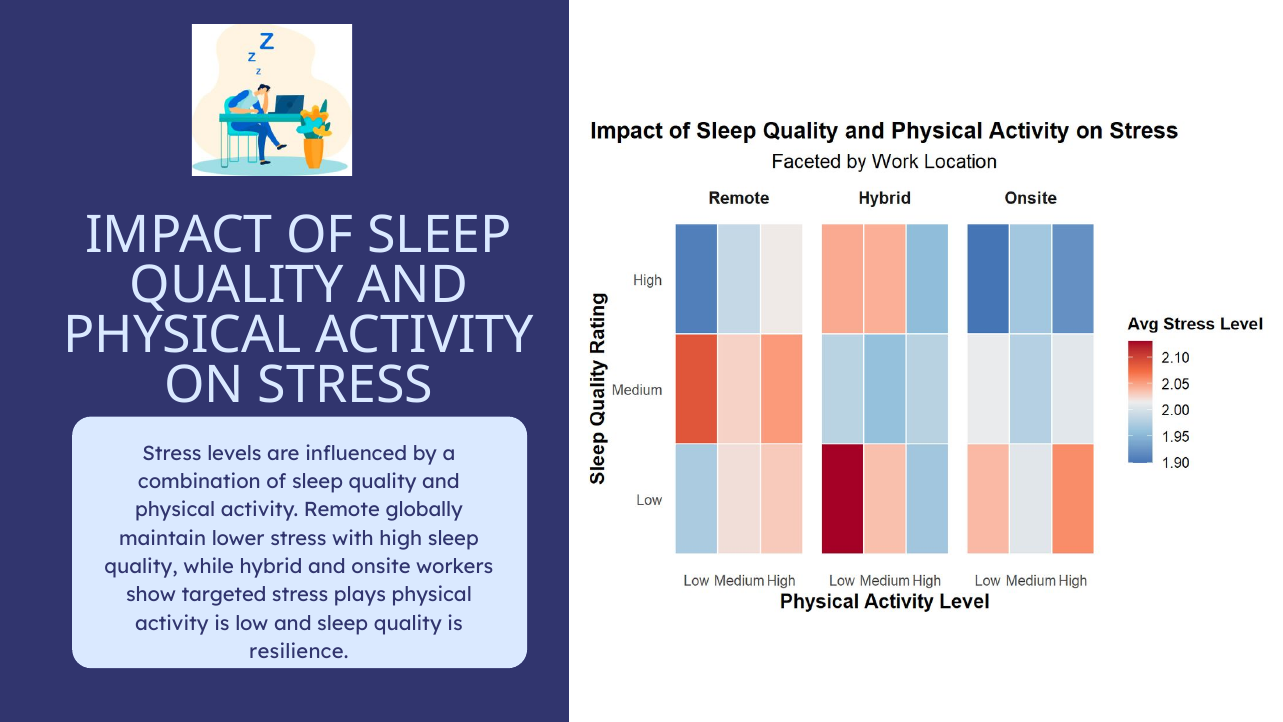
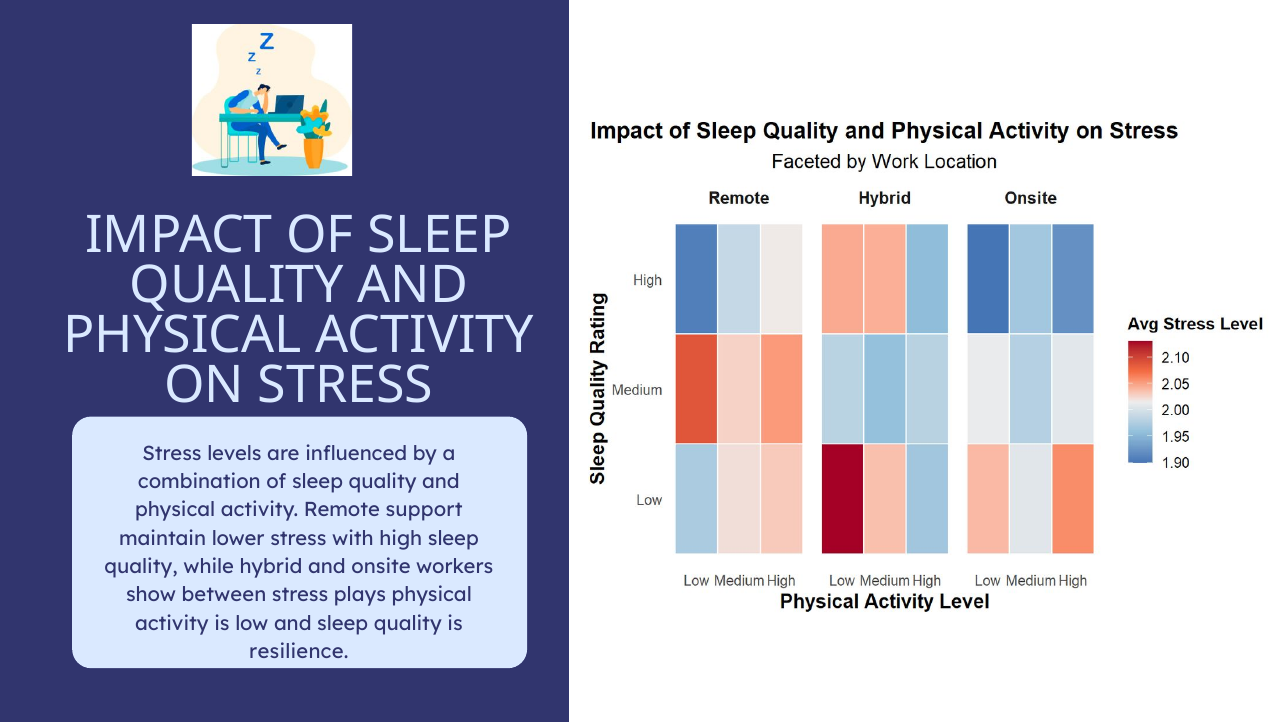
globally: globally -> support
targeted: targeted -> between
